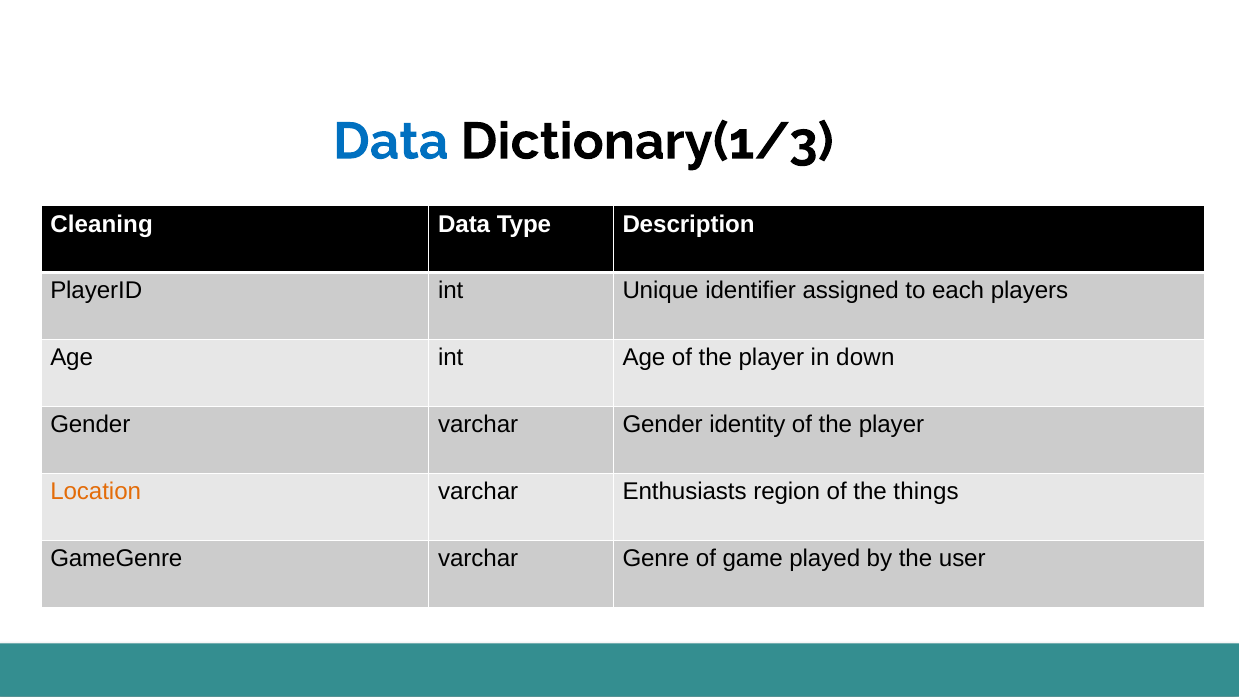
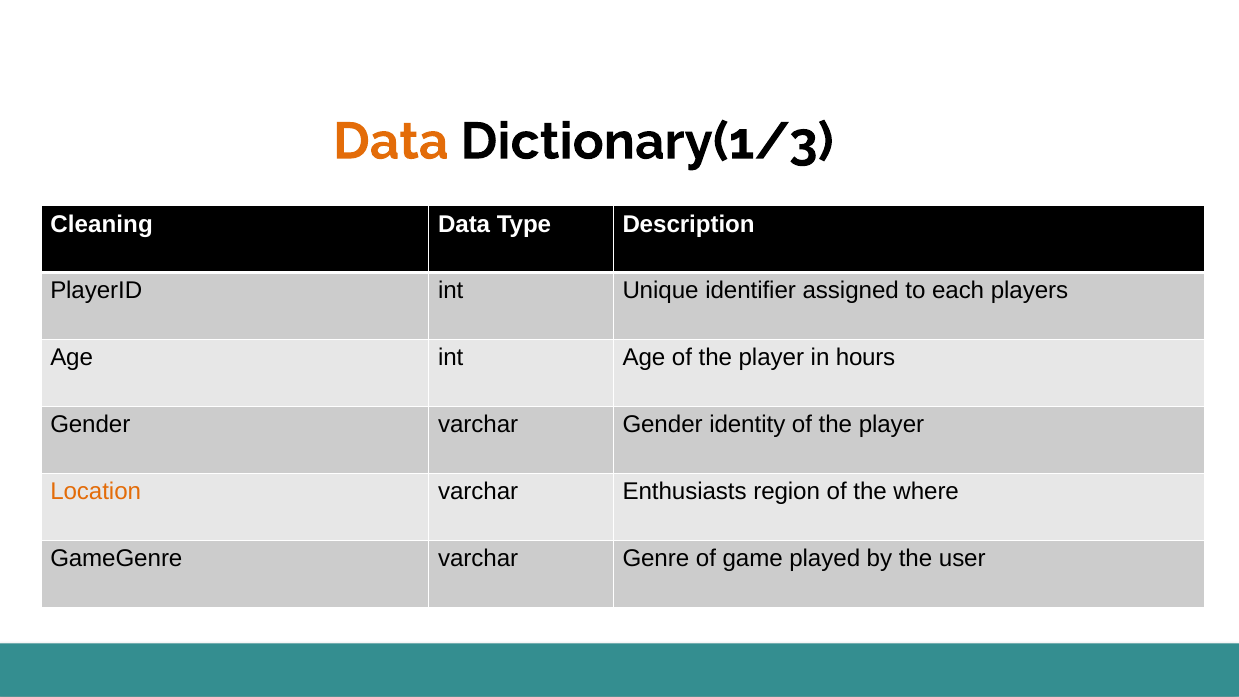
Data at (391, 142) colour: blue -> orange
down: down -> hours
things: things -> where
